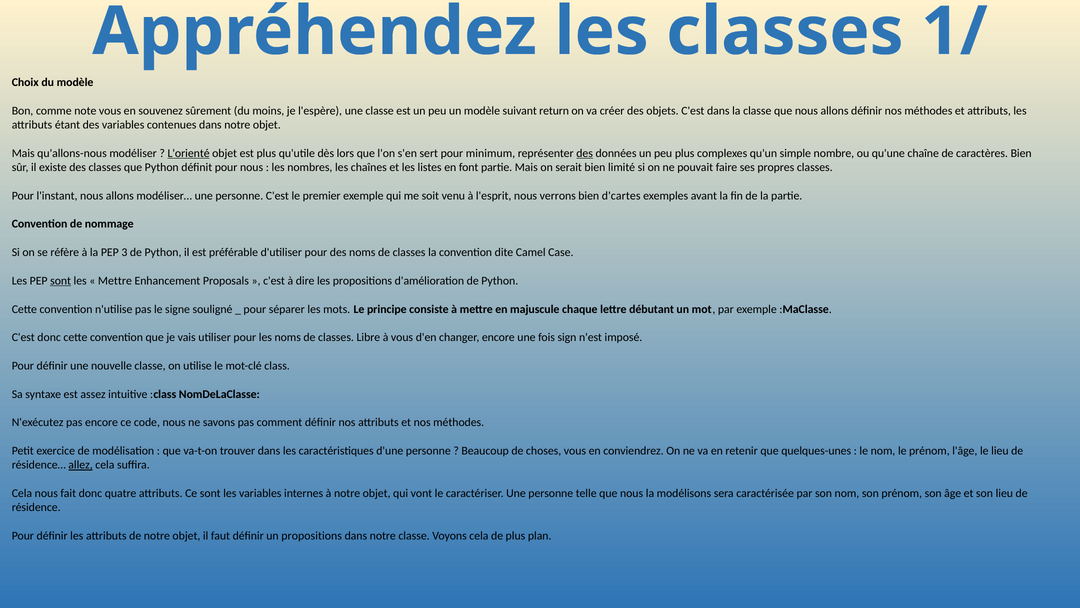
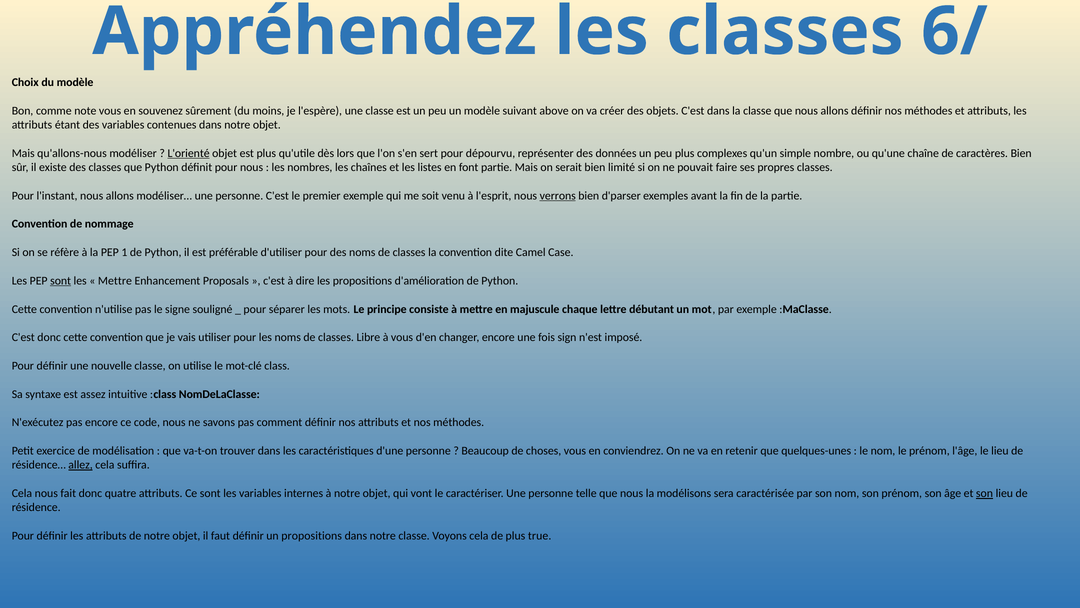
1/: 1/ -> 6/
return: return -> above
minimum: minimum -> dépourvu
des at (585, 153) underline: present -> none
verrons underline: none -> present
d'cartes: d'cartes -> d'parser
3: 3 -> 1
son at (984, 493) underline: none -> present
plan: plan -> true
